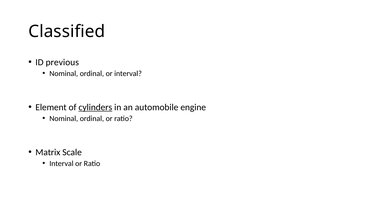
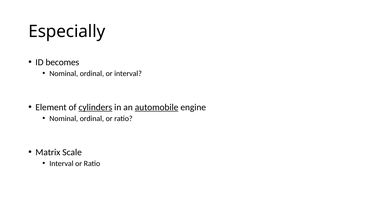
Classified: Classified -> Especially
previous: previous -> becomes
automobile underline: none -> present
